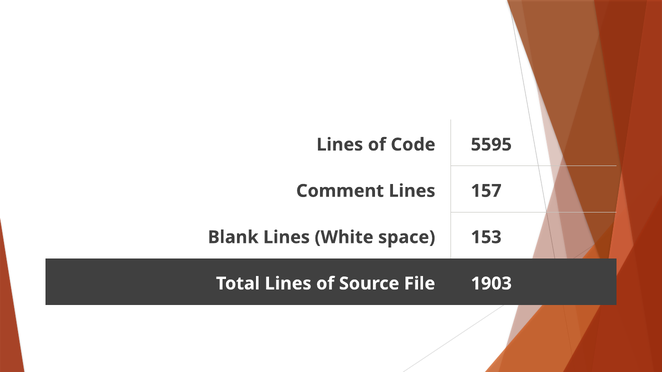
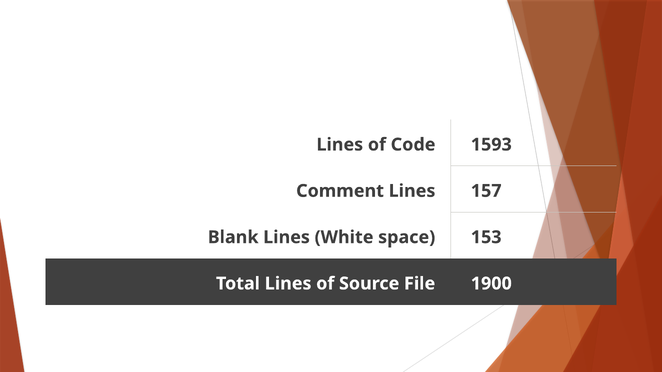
5595: 5595 -> 1593
1903: 1903 -> 1900
